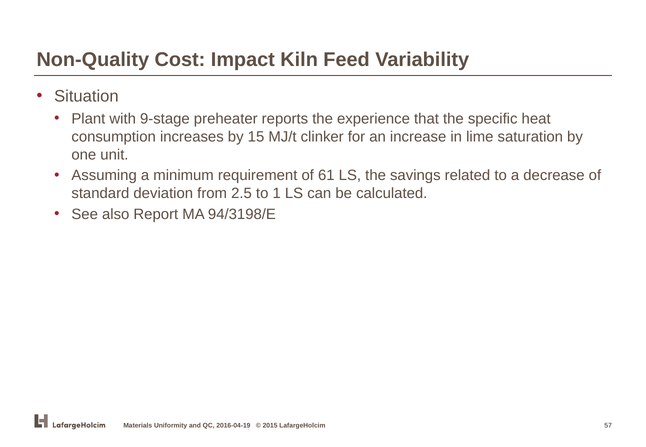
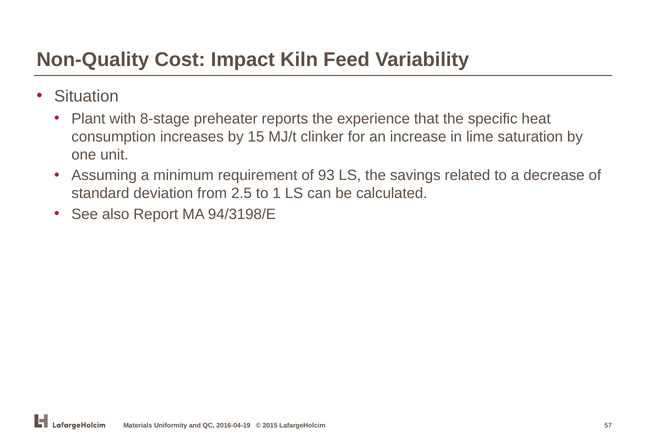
9-stage: 9-stage -> 8-stage
61: 61 -> 93
